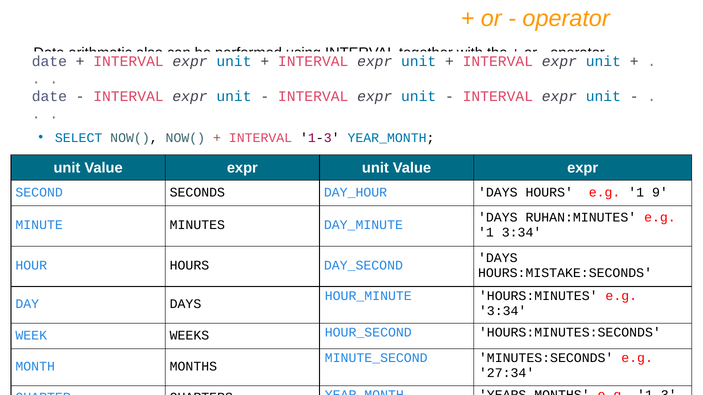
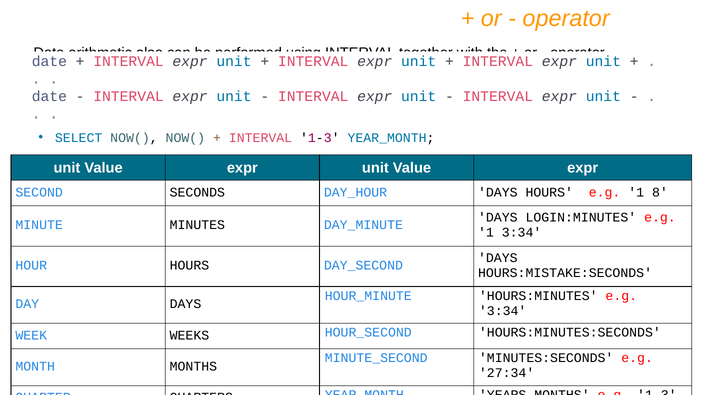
9: 9 -> 8
RUHAN:MINUTES: RUHAN:MINUTES -> LOGIN:MINUTES
